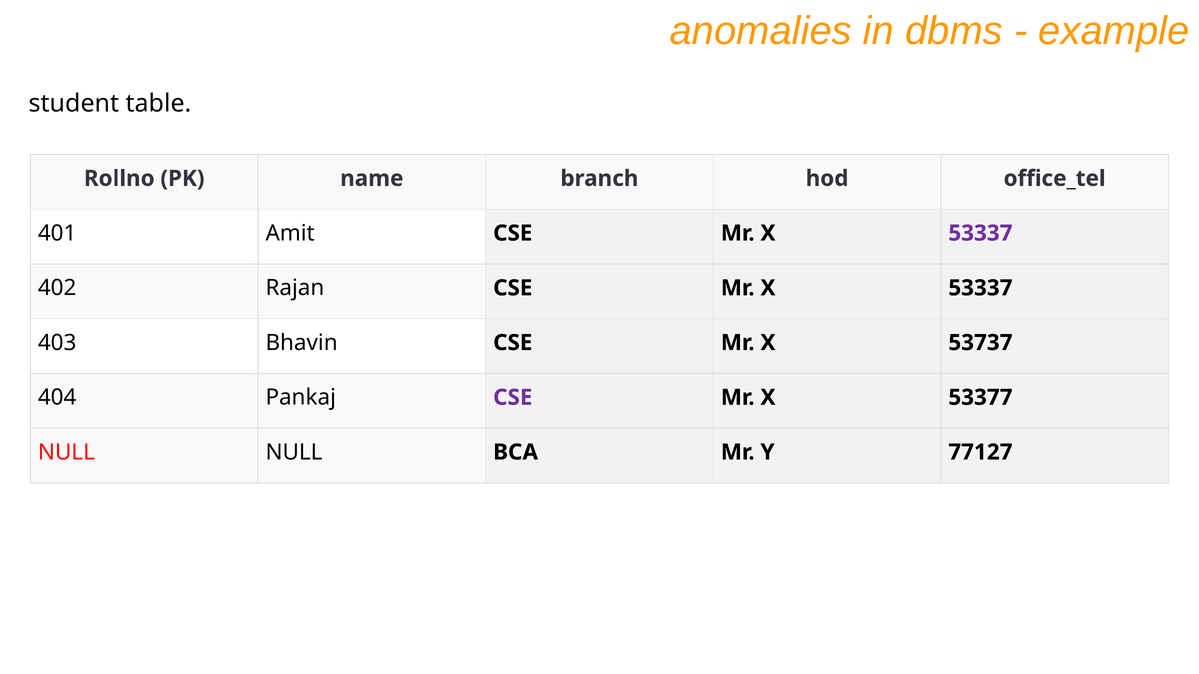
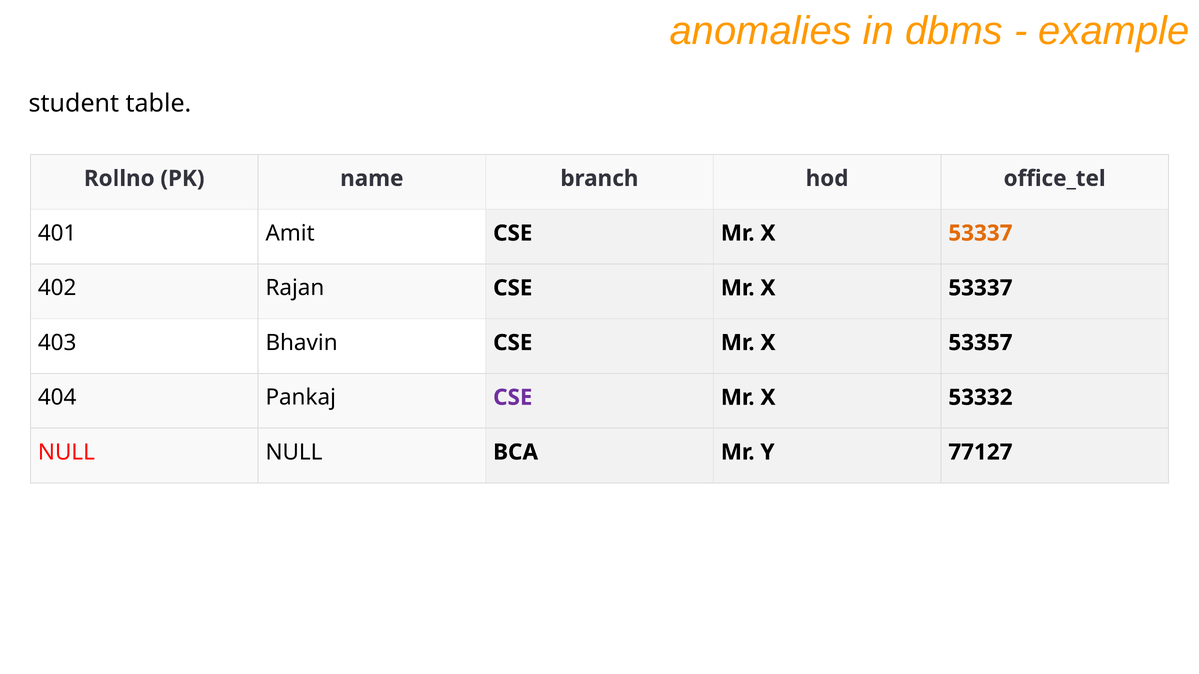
53337 at (980, 233) colour: purple -> orange
53737: 53737 -> 53357
53377: 53377 -> 53332
